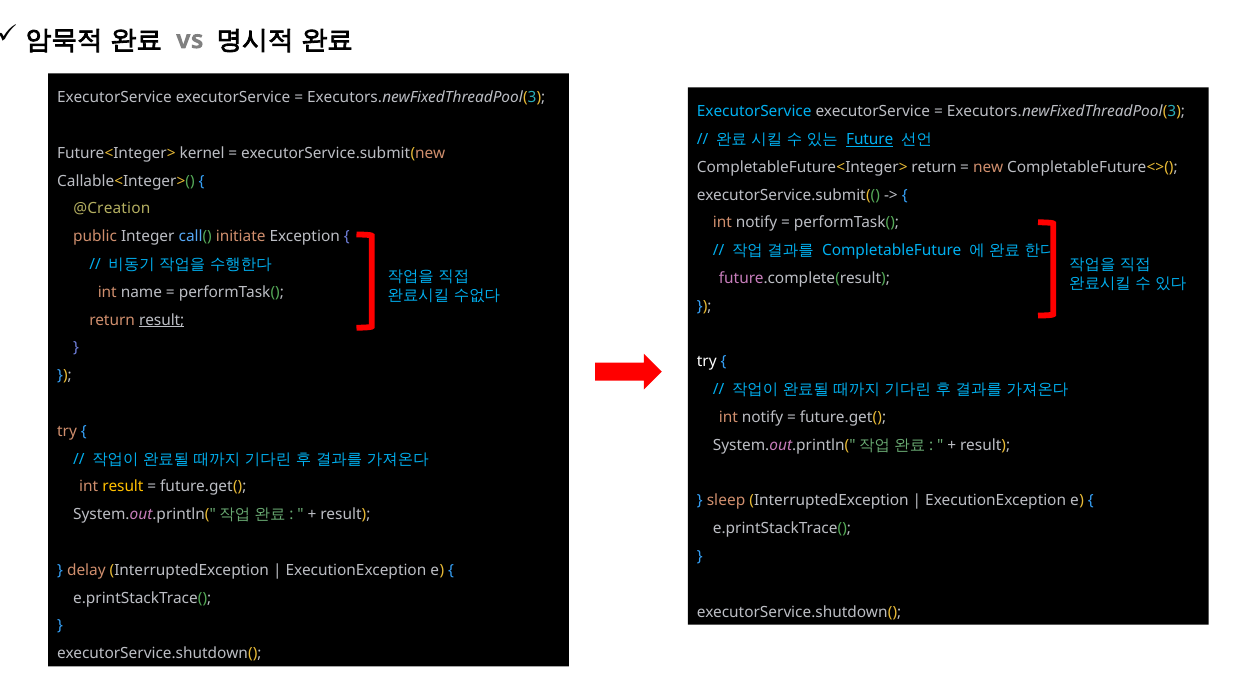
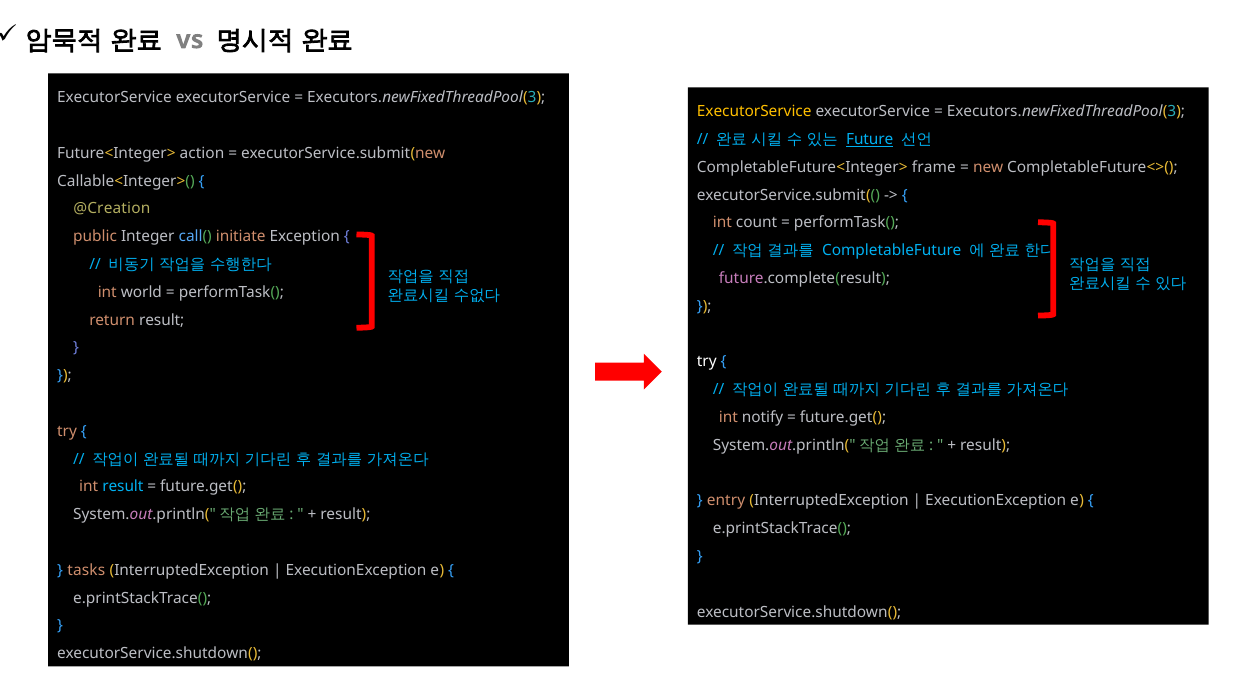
ExecutorService at (754, 112) colour: light blue -> yellow
kernel: kernel -> action
CompletableFuture<Integer> return: return -> frame
notify at (757, 223): notify -> count
name: name -> world
result at (162, 320) underline: present -> none
result at (123, 487) colour: yellow -> light blue
sleep: sleep -> entry
delay: delay -> tasks
